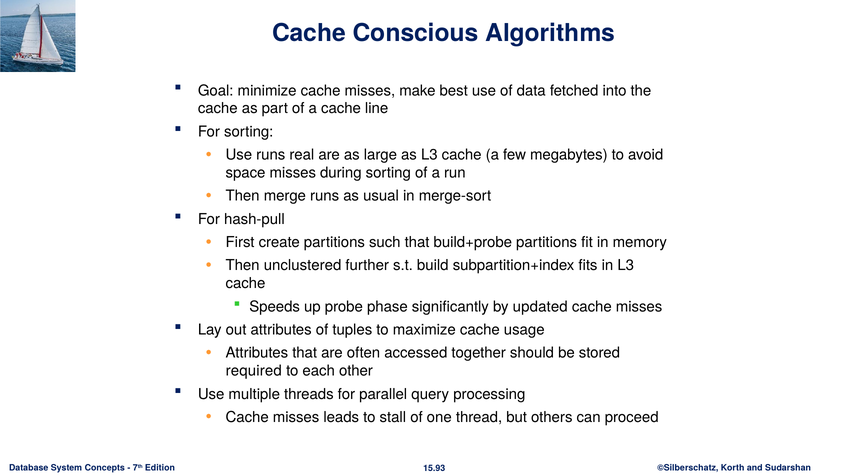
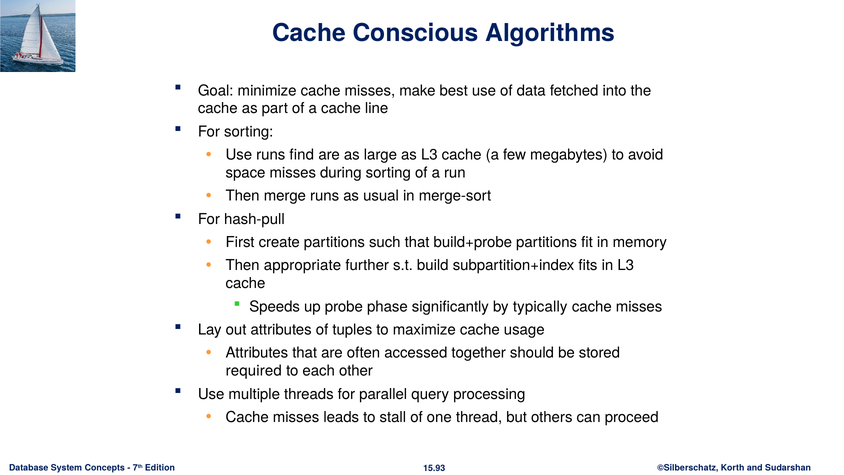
real: real -> find
unclustered: unclustered -> appropriate
updated: updated -> typically
